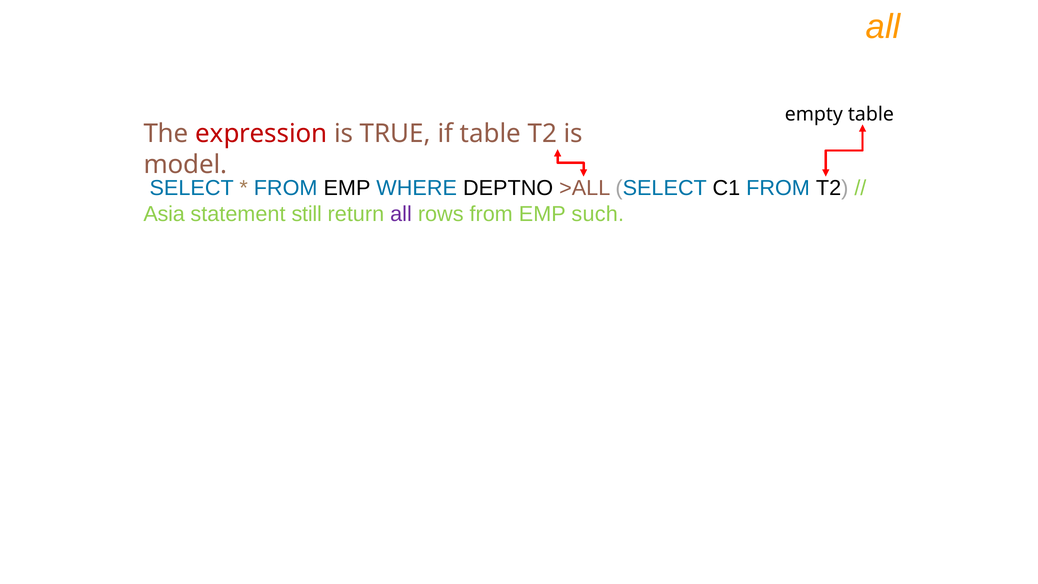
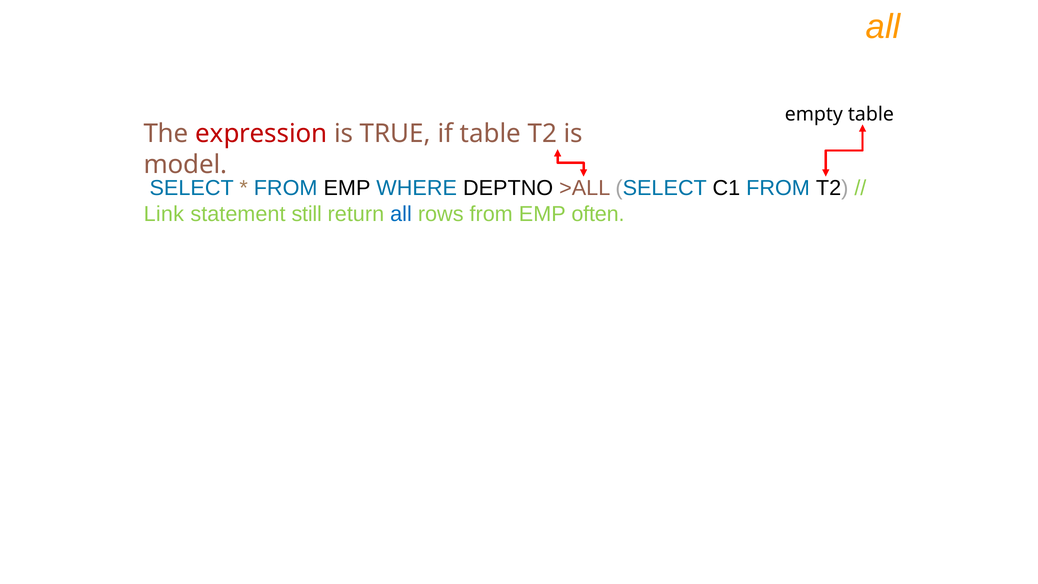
Asia: Asia -> Link
all at (401, 214) colour: purple -> blue
such: such -> often
